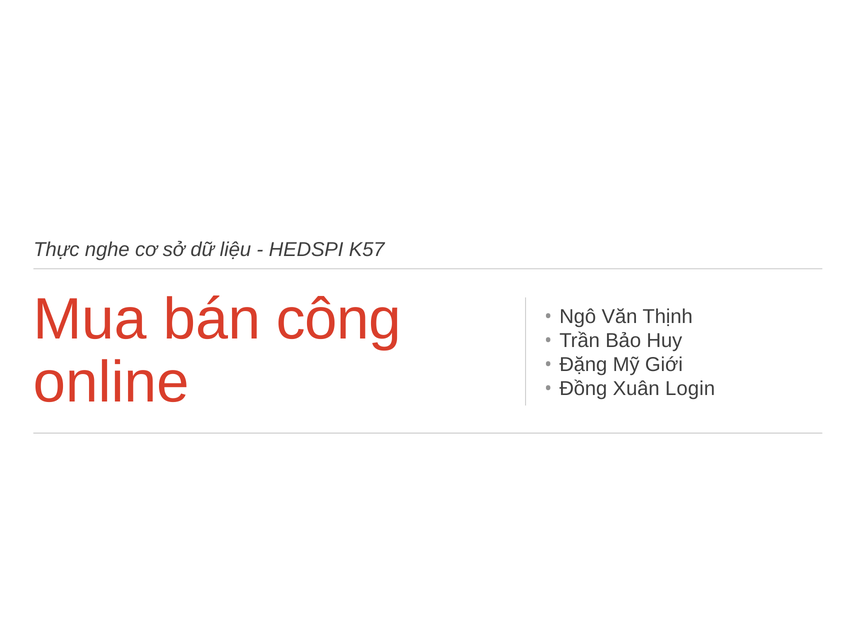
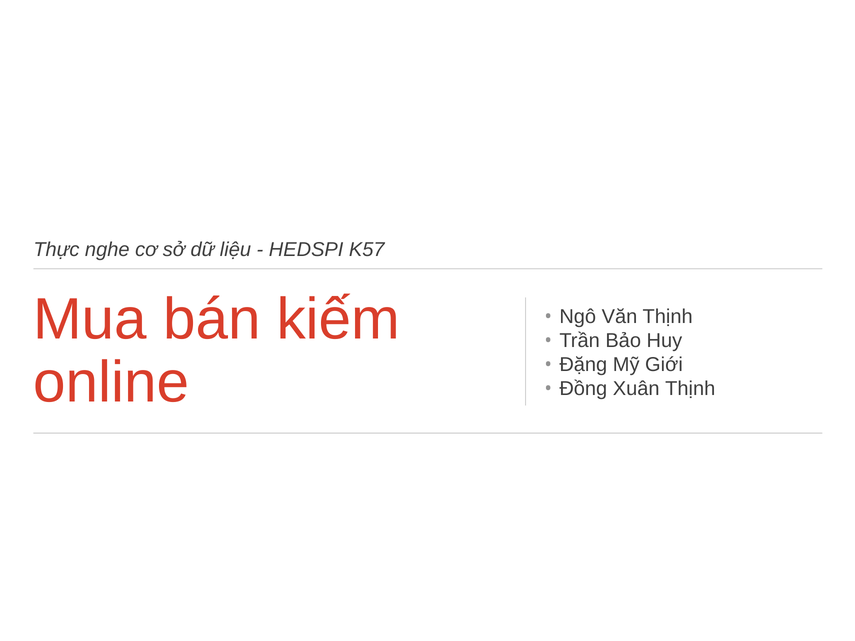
công: công -> kiếm
Xuân Login: Login -> Thịnh
